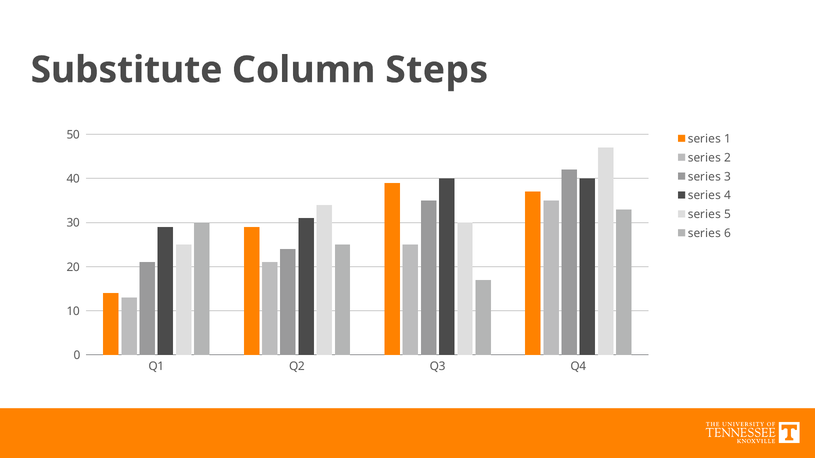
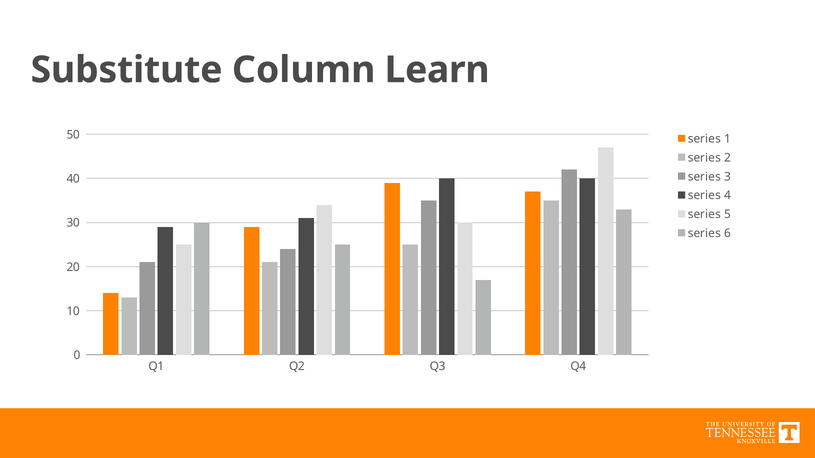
Steps: Steps -> Learn
